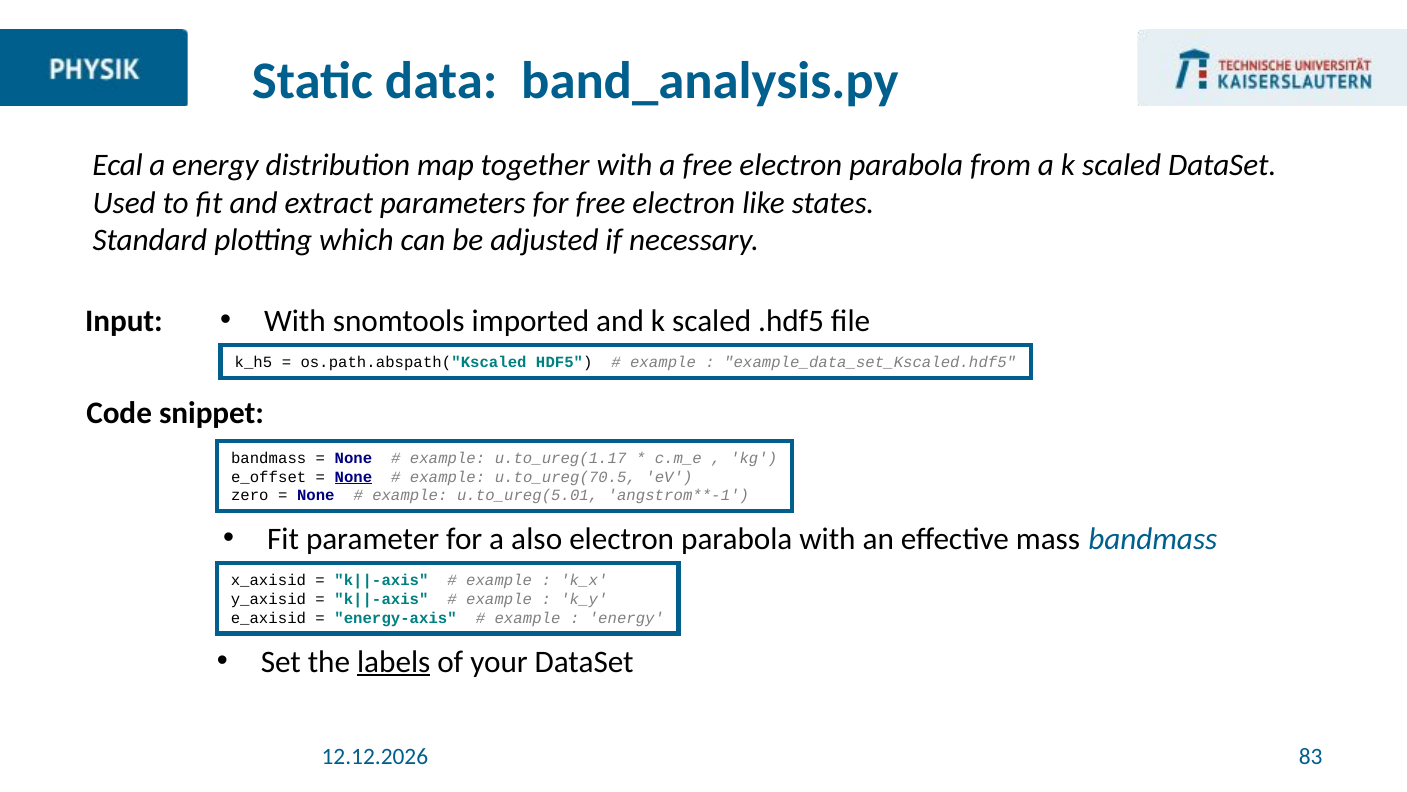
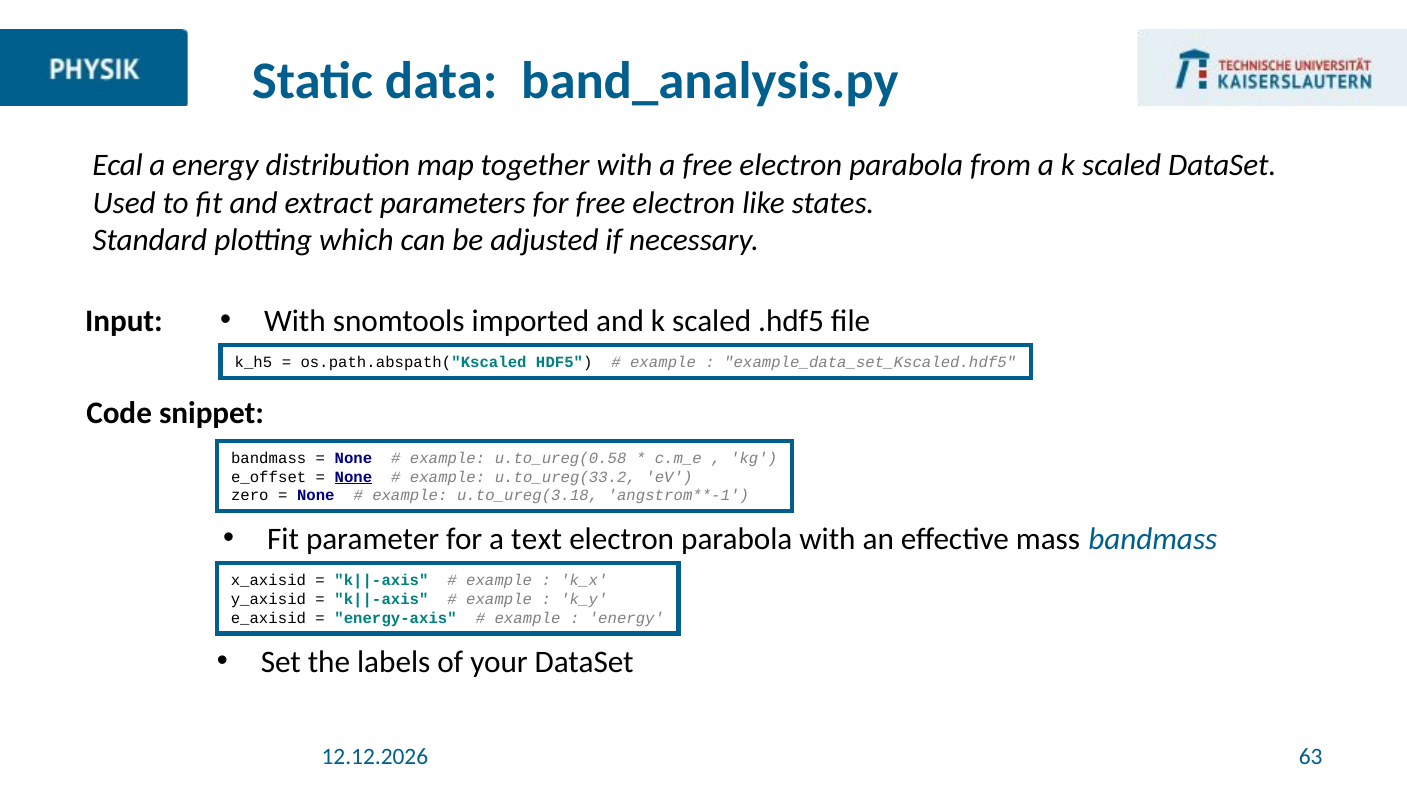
u.to_ureg(1.17: u.to_ureg(1.17 -> u.to_ureg(0.58
u.to_ureg(70.5: u.to_ureg(70.5 -> u.to_ureg(33.2
u.to_ureg(5.01: u.to_ureg(5.01 -> u.to_ureg(3.18
also: also -> text
labels underline: present -> none
83: 83 -> 63
